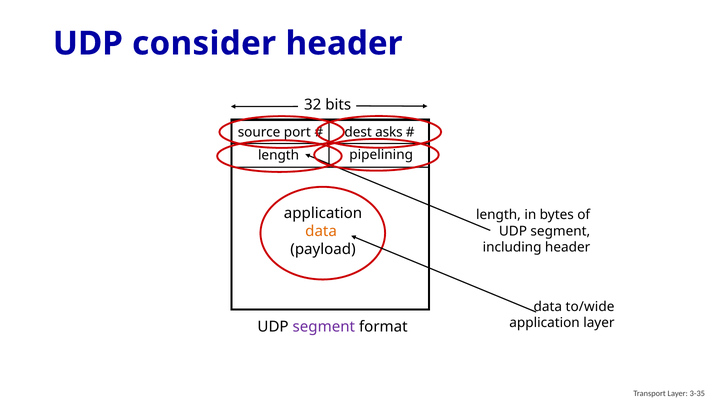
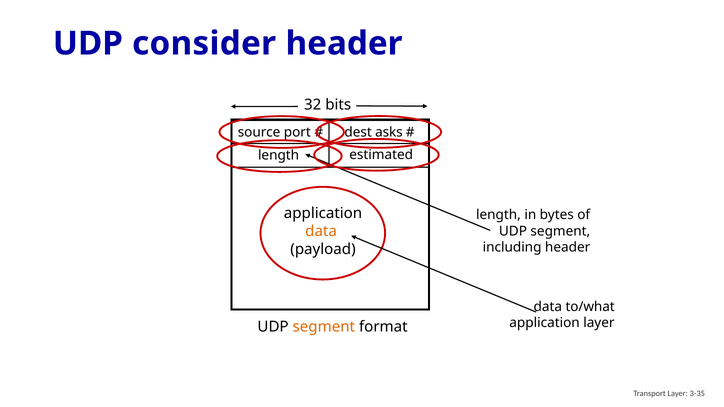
pipelining: pipelining -> estimated
to/wide: to/wide -> to/what
segment at (324, 327) colour: purple -> orange
